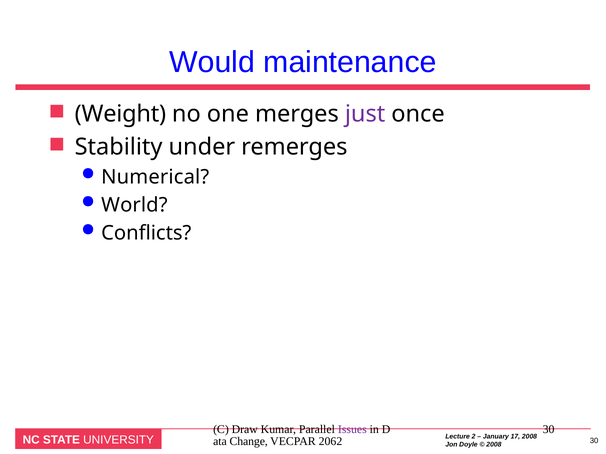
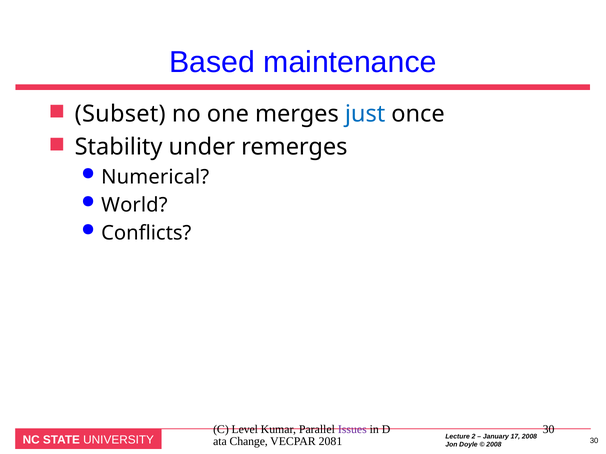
Would: Would -> Based
Weight: Weight -> Subset
just colour: purple -> blue
Draw: Draw -> Level
2062: 2062 -> 2081
